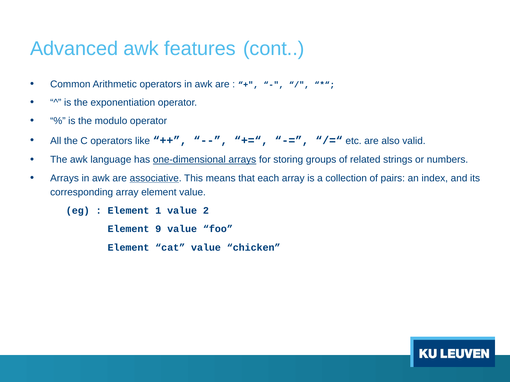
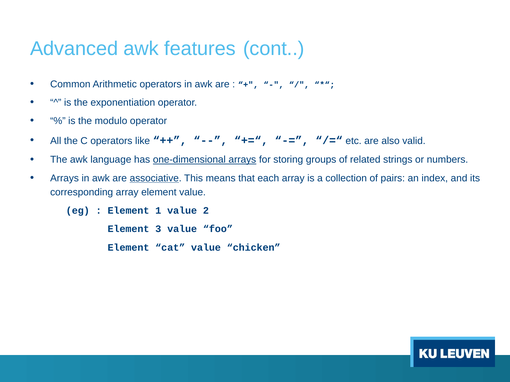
9: 9 -> 3
